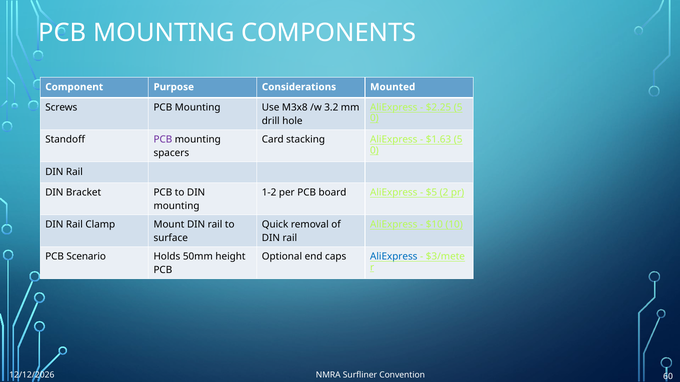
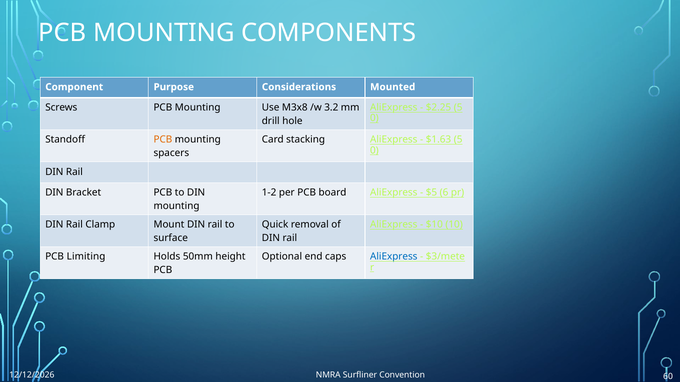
PCB at (163, 140) colour: purple -> orange
2: 2 -> 6
Scenario: Scenario -> Limiting
